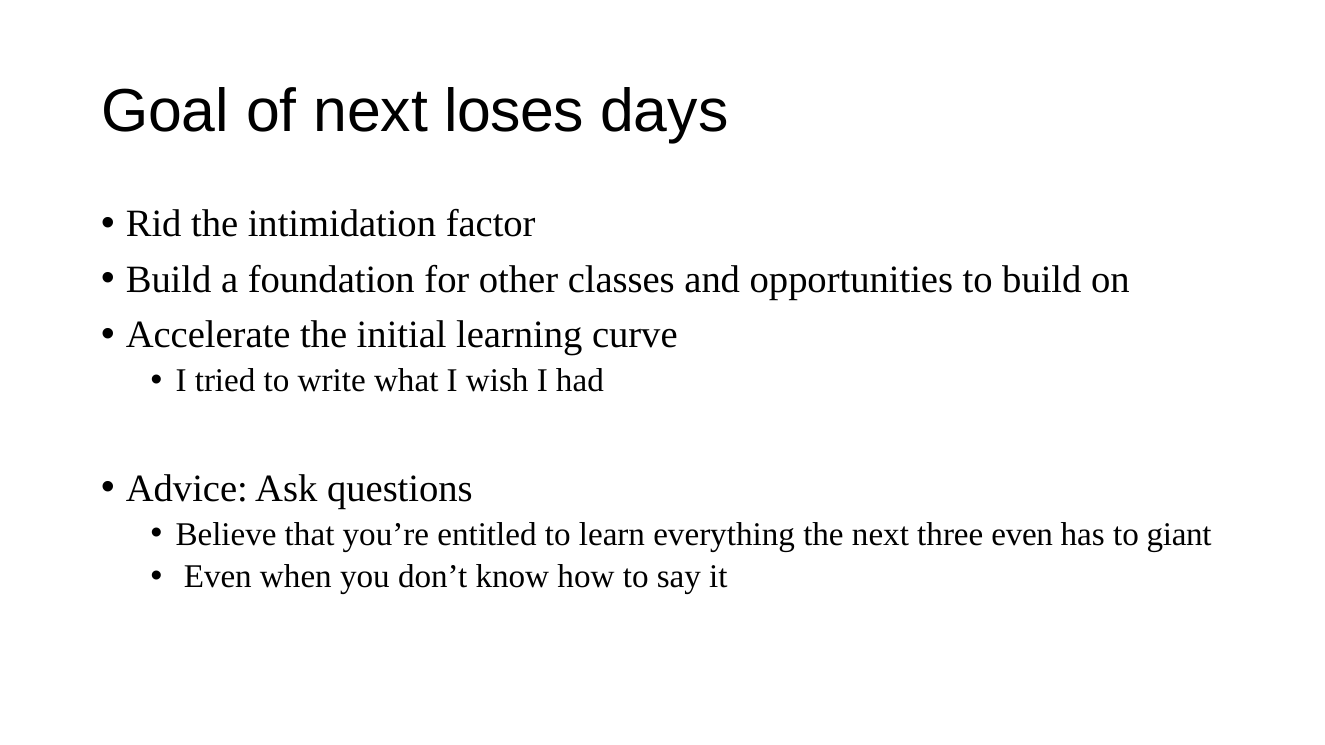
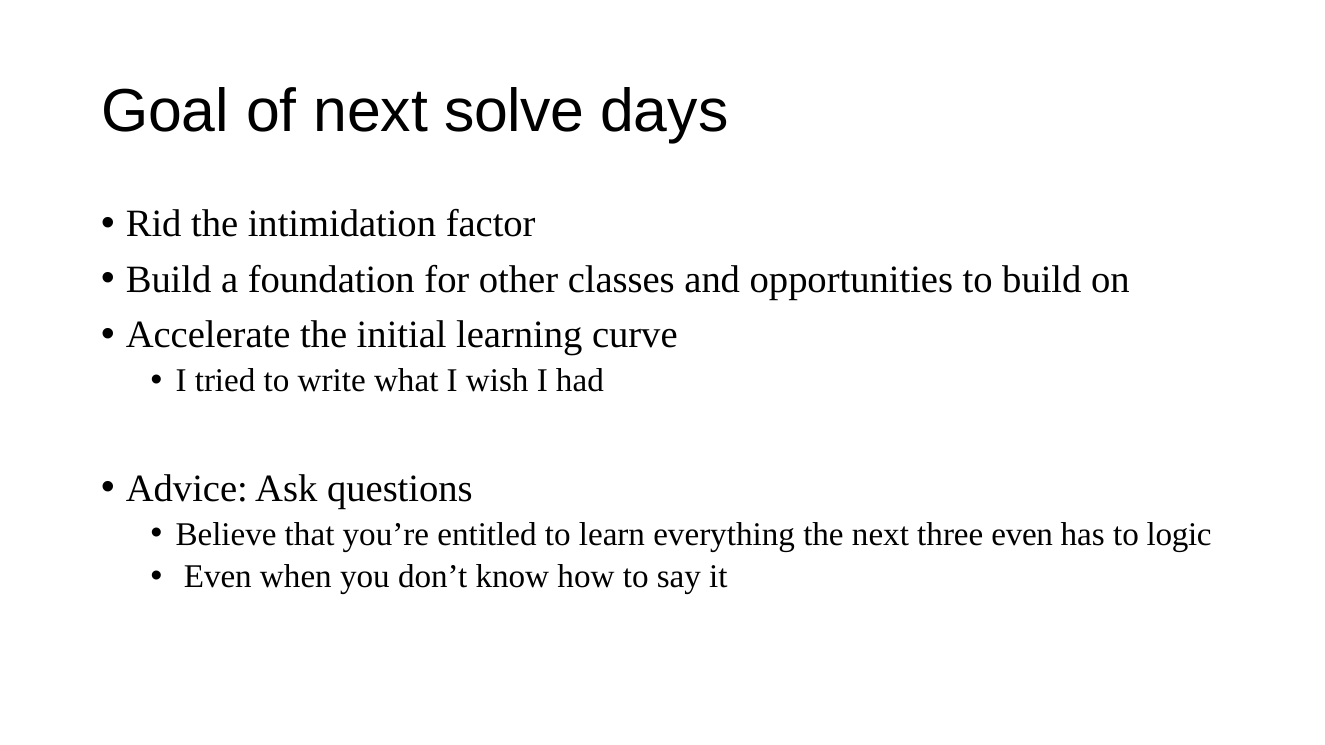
loses: loses -> solve
giant: giant -> logic
